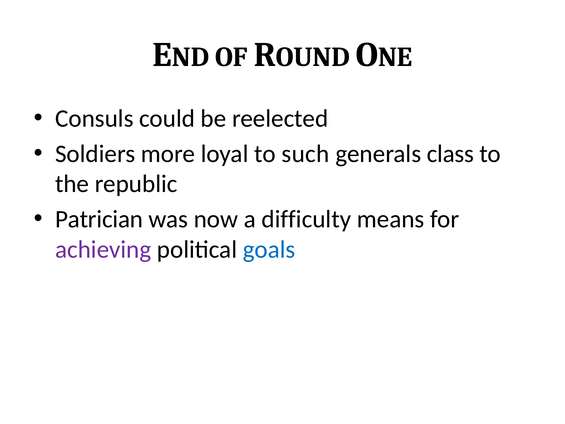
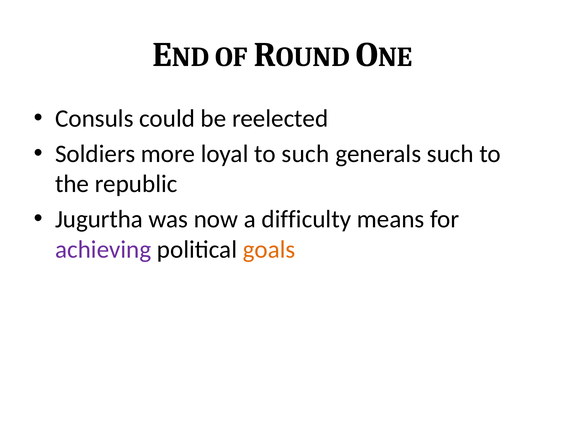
generals class: class -> such
Patrician: Patrician -> Jugurtha
goals colour: blue -> orange
